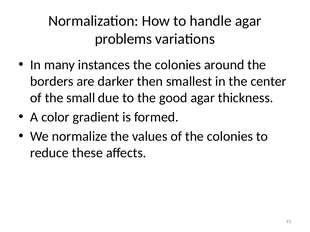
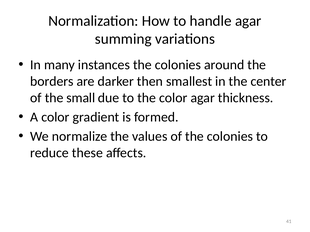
problems: problems -> summing
the good: good -> color
